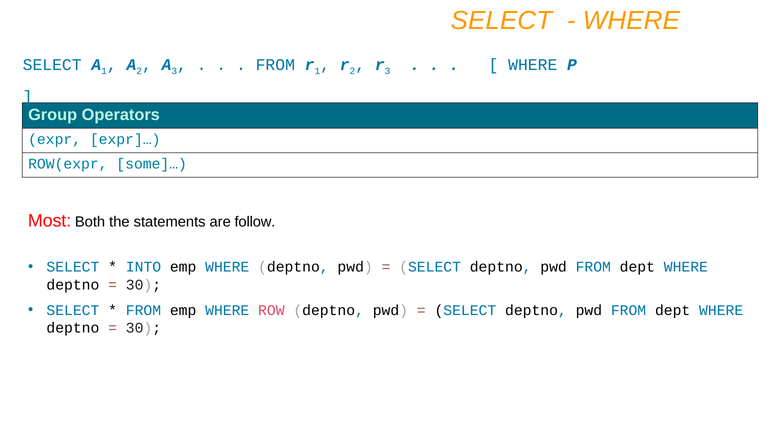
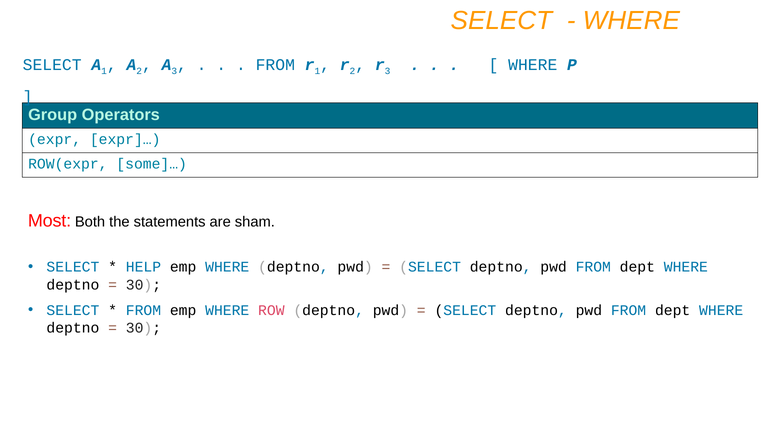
follow: follow -> sham
INTO: INTO -> HELP
